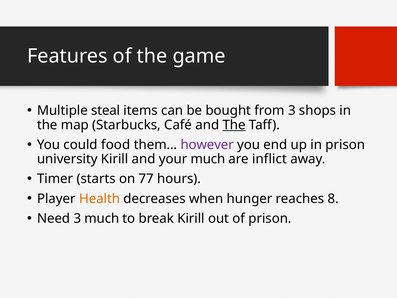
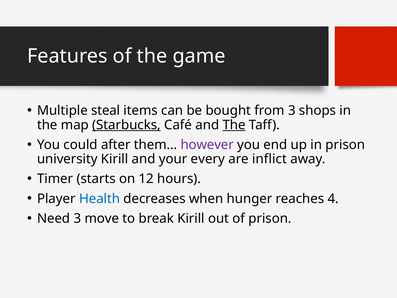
Starbucks underline: none -> present
food: food -> after
your much: much -> every
77: 77 -> 12
Health colour: orange -> blue
8: 8 -> 4
3 much: much -> move
